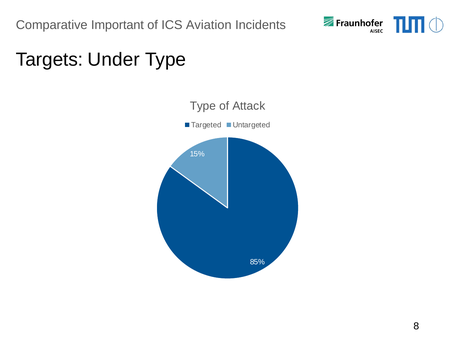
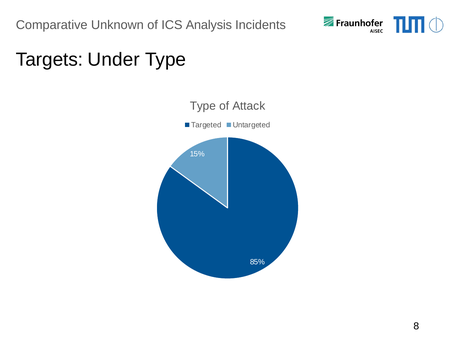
Important: Important -> Unknown
Aviation: Aviation -> Analysis
